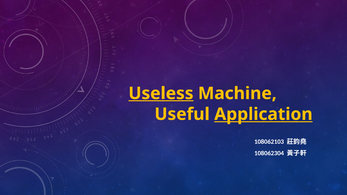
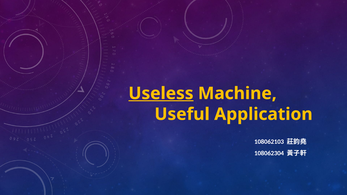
Application underline: present -> none
